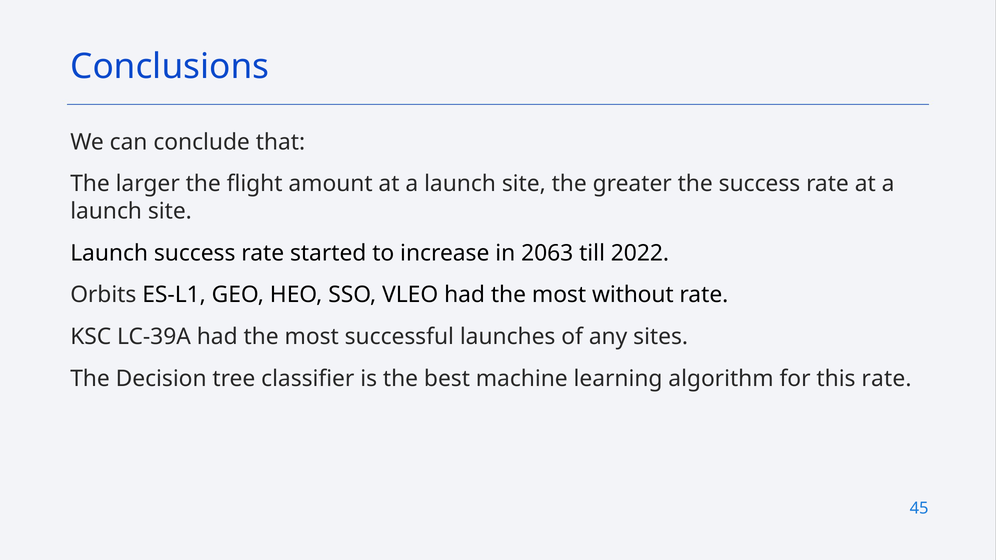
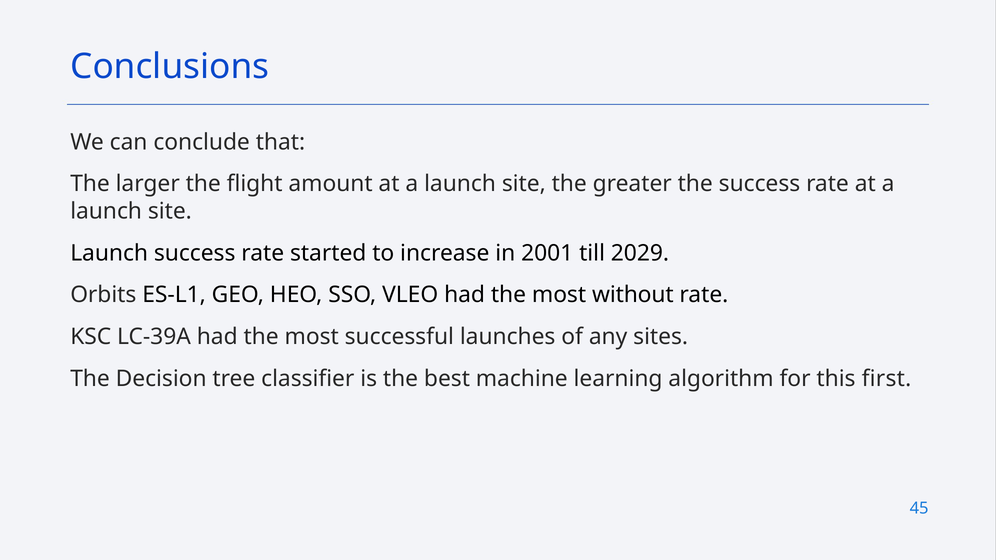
2063: 2063 -> 2001
2022: 2022 -> 2029
this rate: rate -> first
